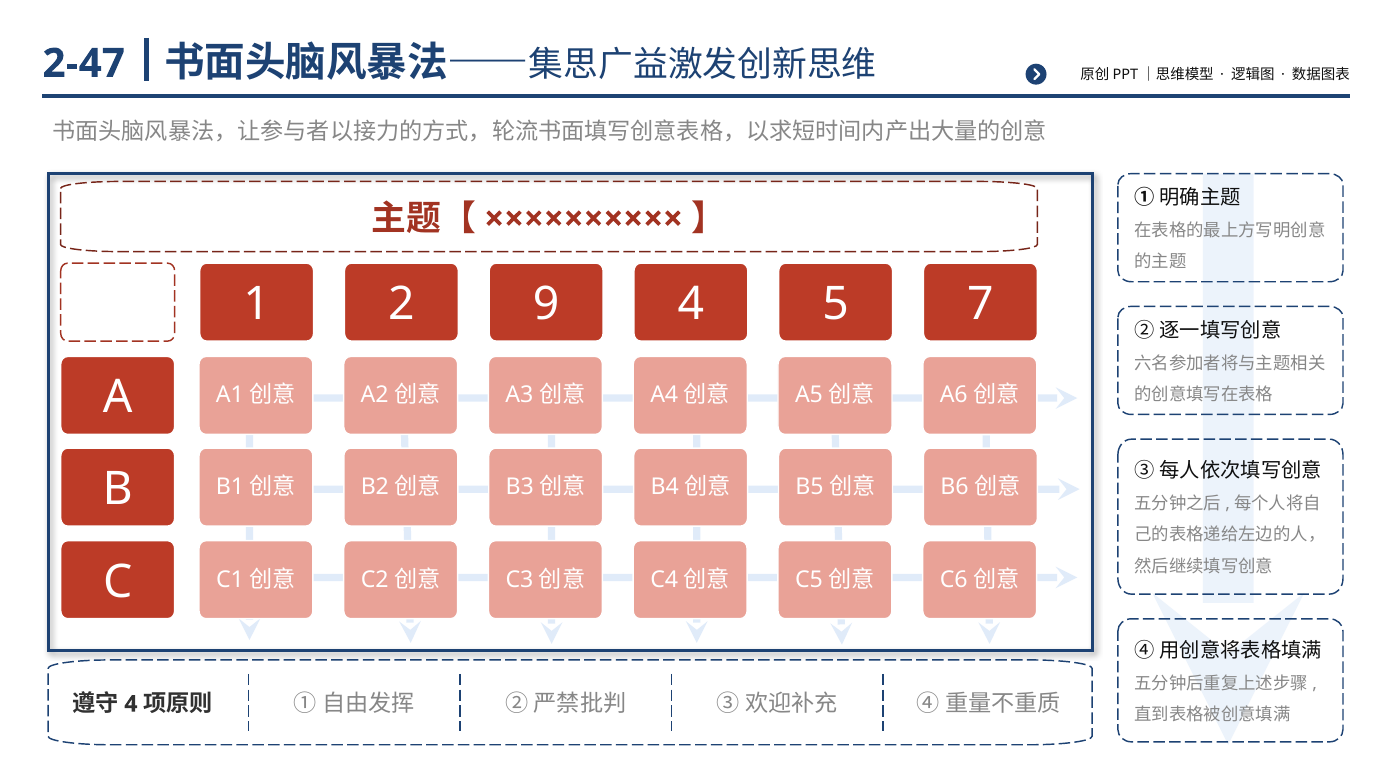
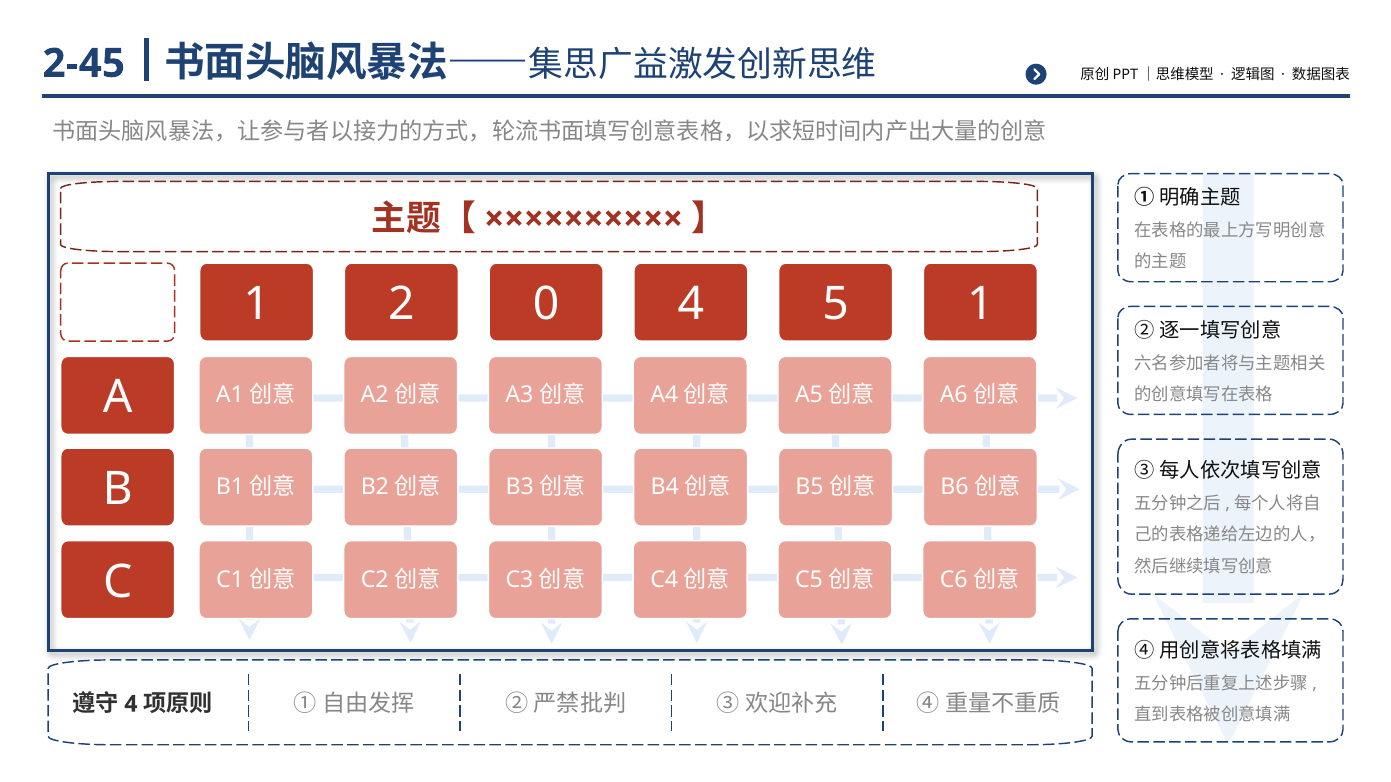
2-47: 2-47 -> 2-45
9: 9 -> 0
4 7: 7 -> 1
